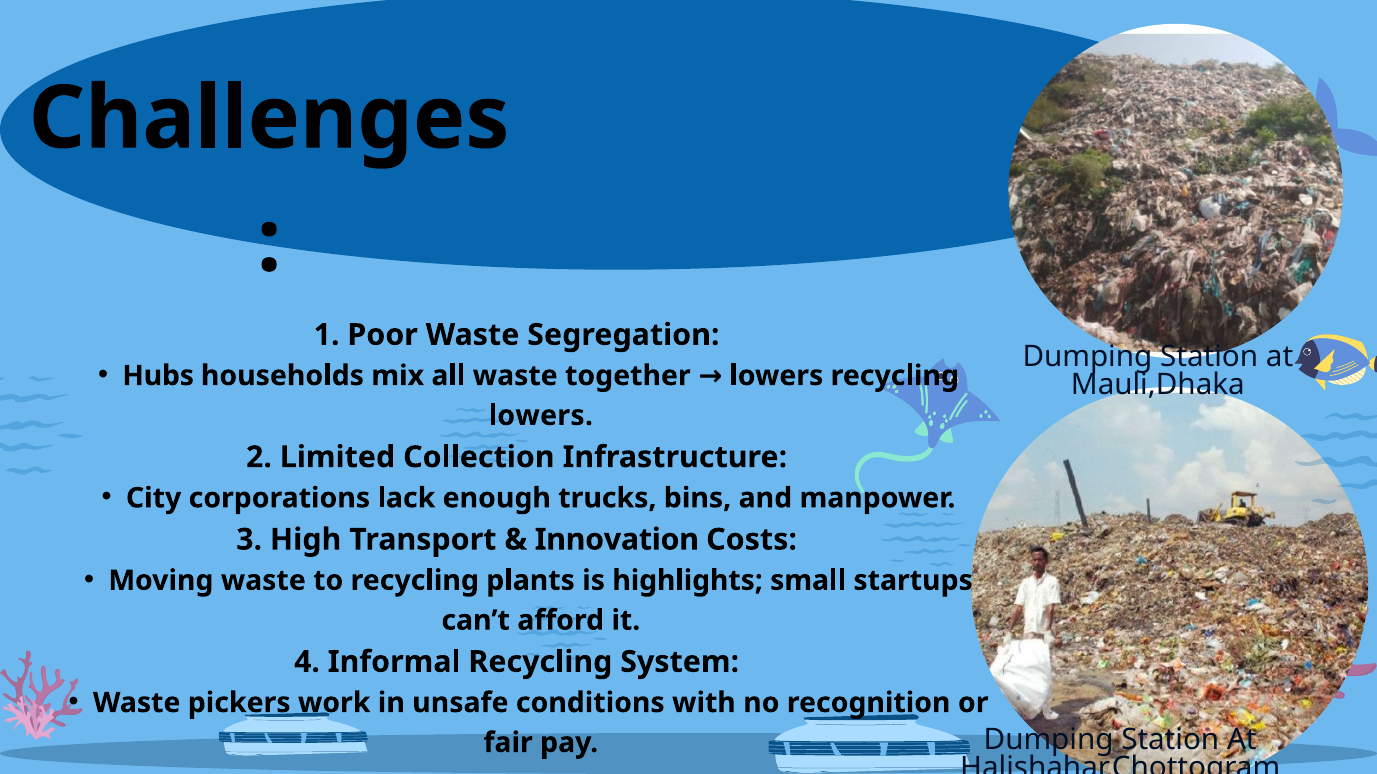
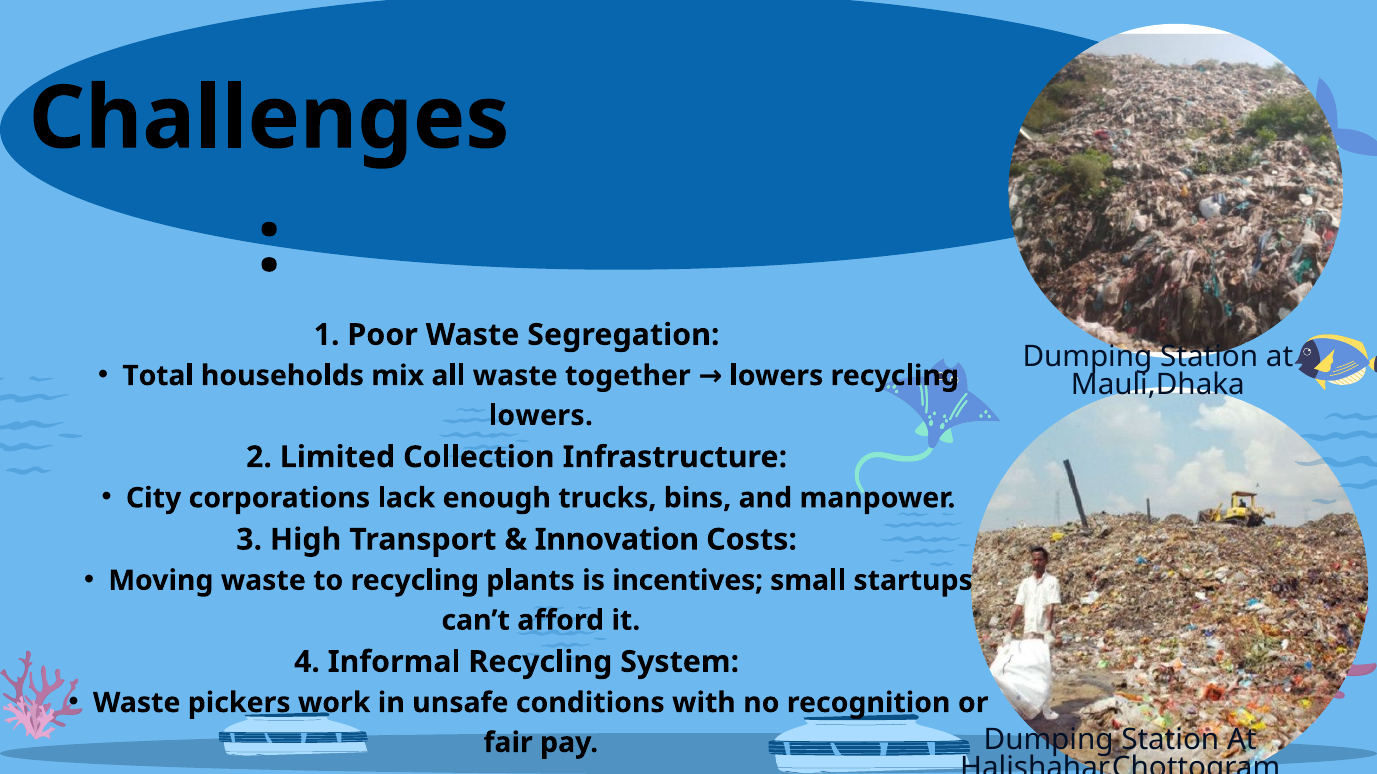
Hubs: Hubs -> Total
highlights: highlights -> incentives
